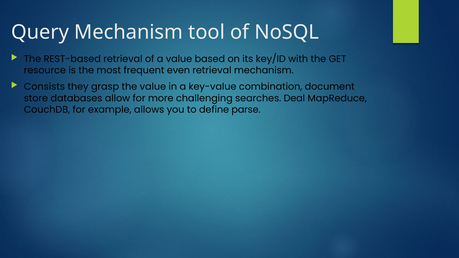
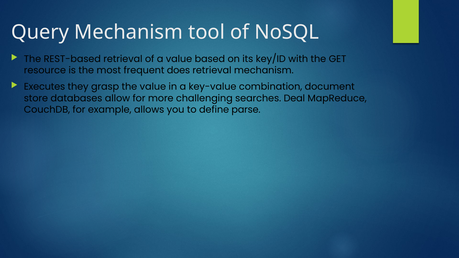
even: even -> does
Consists: Consists -> Executes
